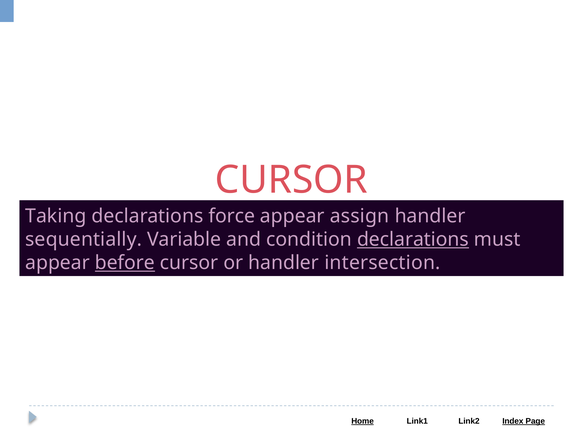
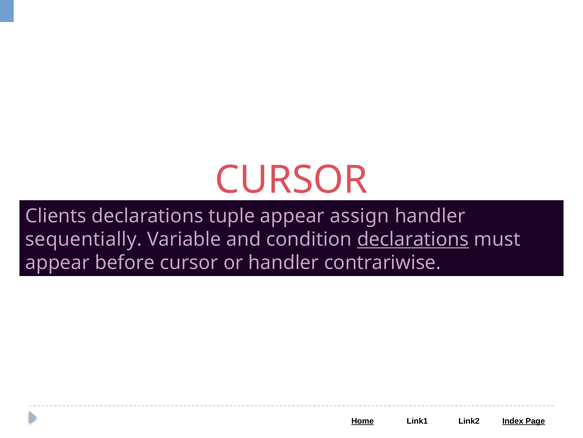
Taking: Taking -> Clients
force: force -> tuple
before underline: present -> none
intersection: intersection -> contrariwise
